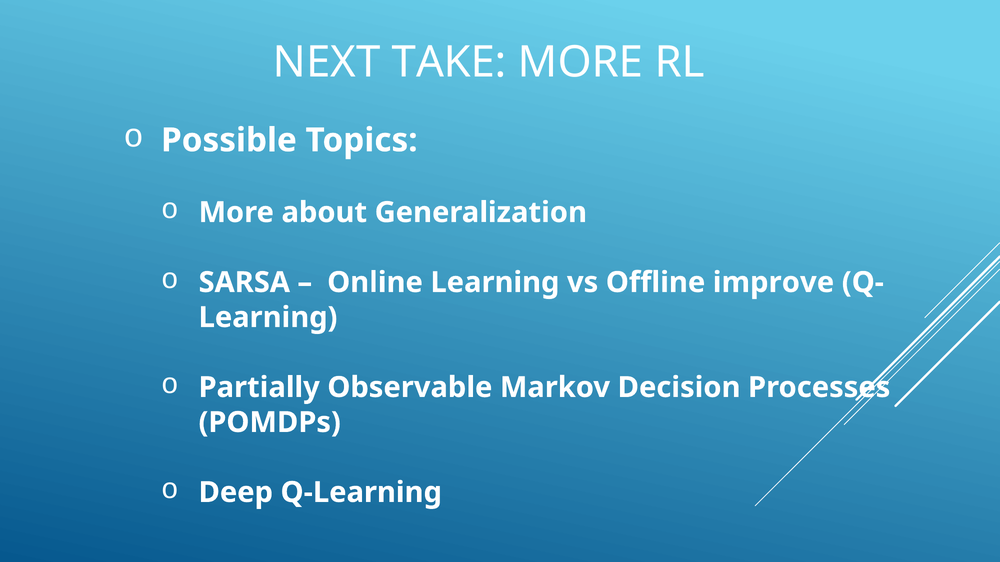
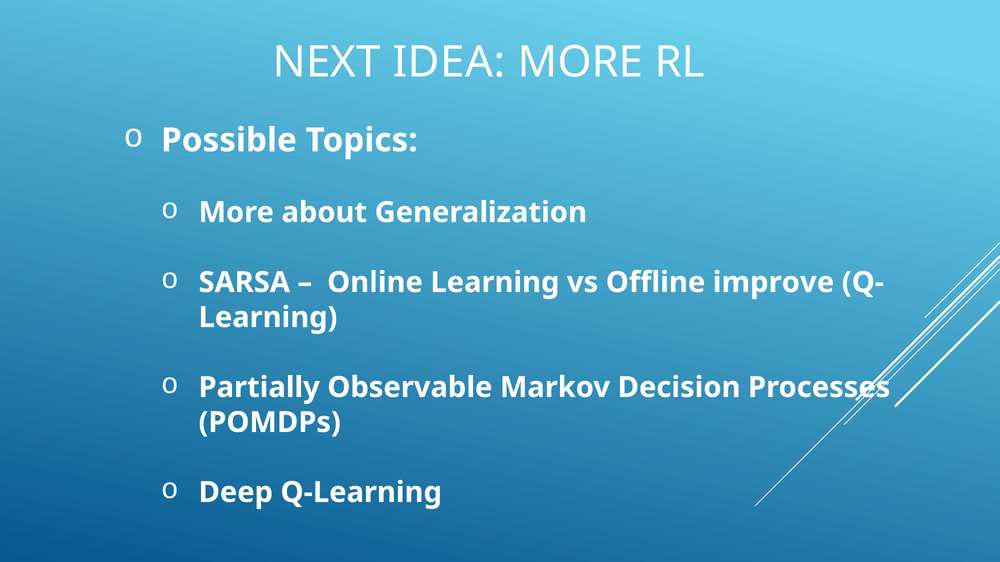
TAKE: TAKE -> IDEA
